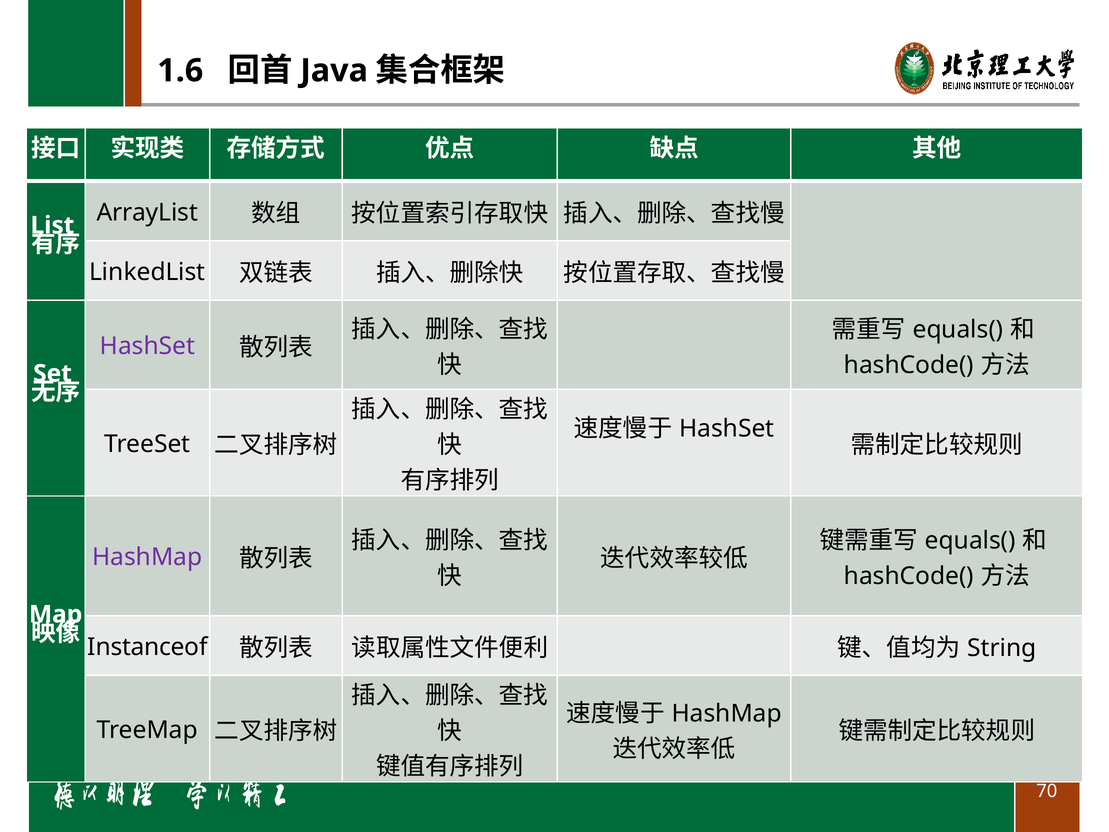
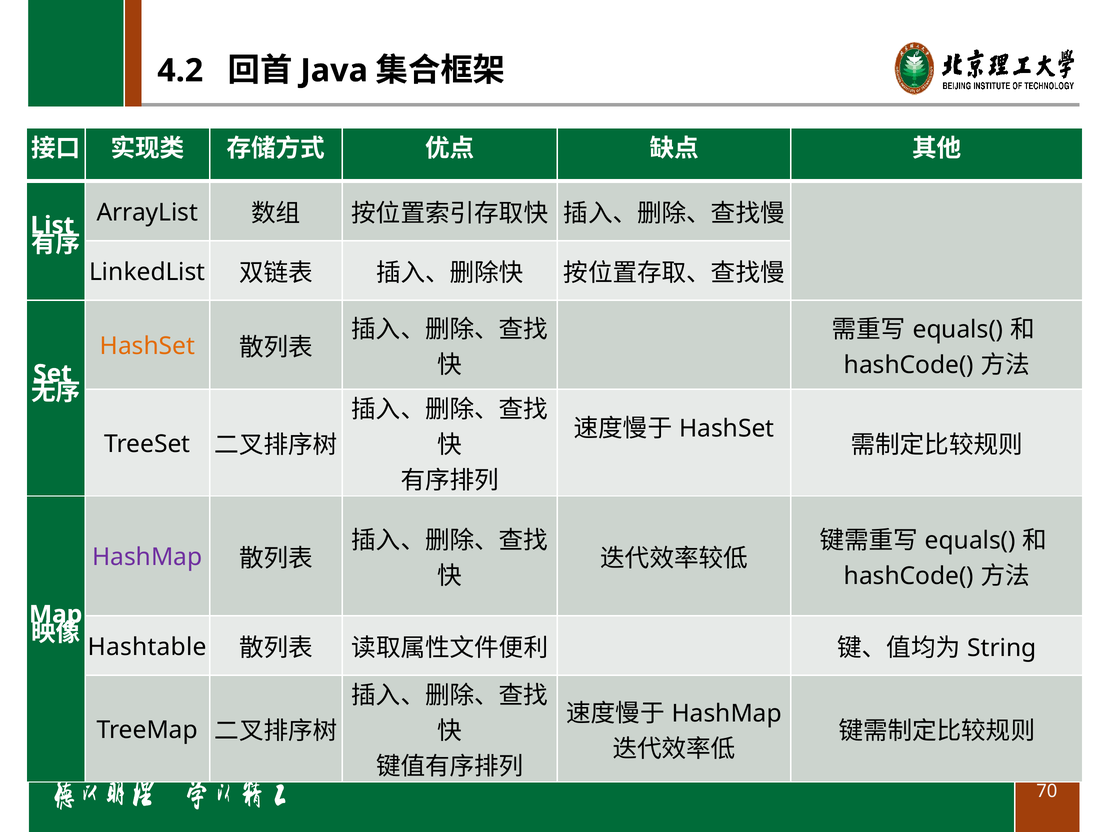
1.6: 1.6 -> 4.2
HashSet at (147, 346) colour: purple -> orange
Instanceof: Instanceof -> Hashtable
